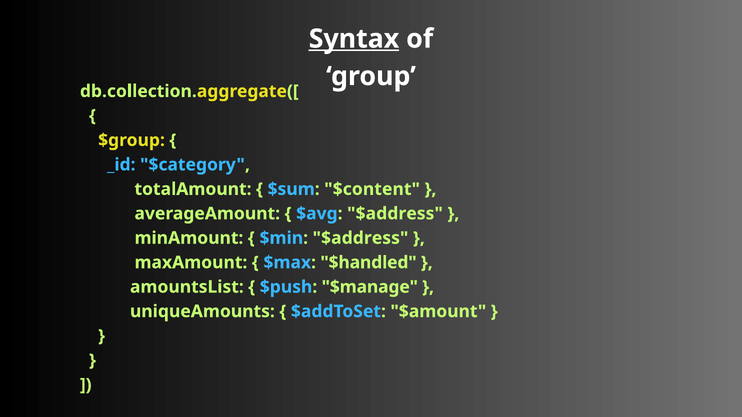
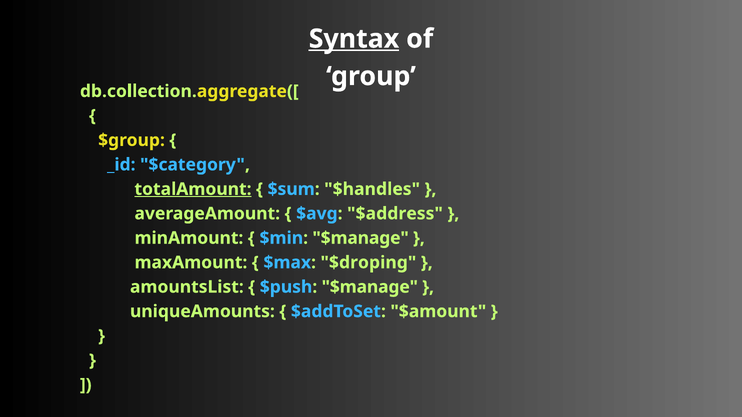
totalAmount underline: none -> present
$content: $content -> $handles
$min $address: $address -> $manage
$handled: $handled -> $droping
